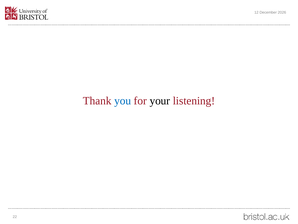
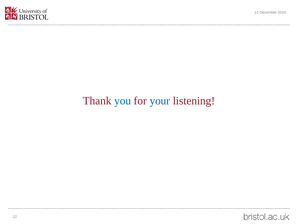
your colour: black -> blue
